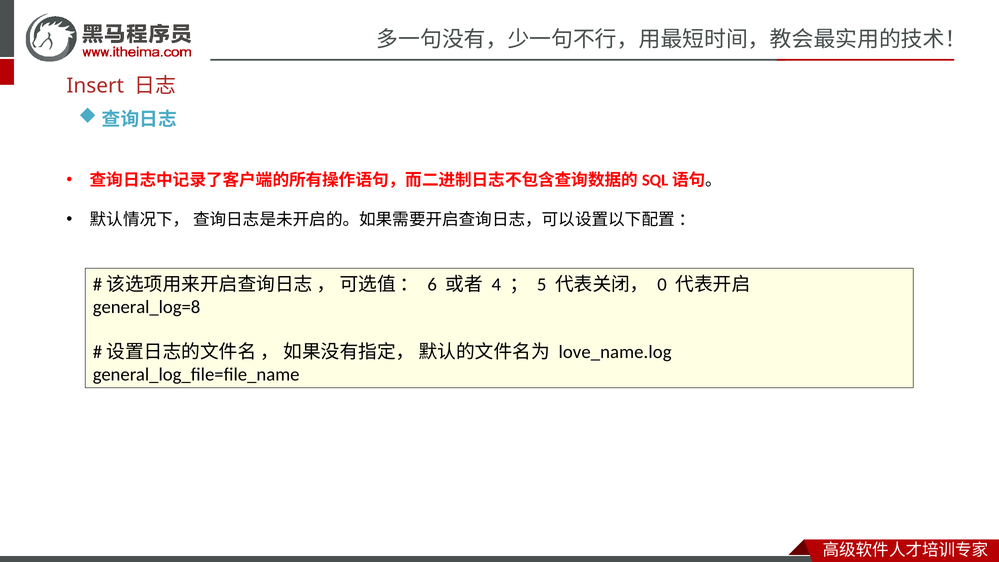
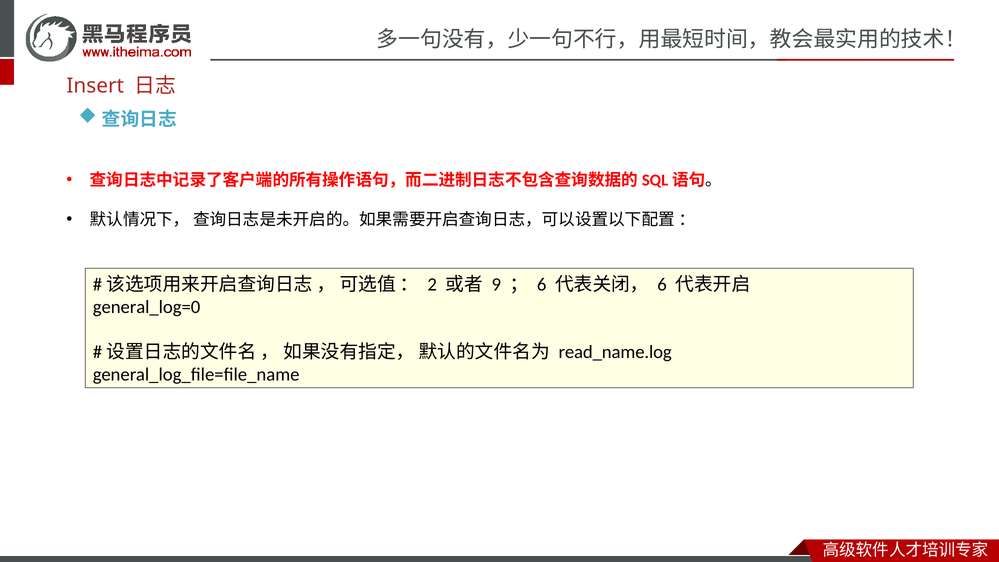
6: 6 -> 2
4: 4 -> 9
5 at (542, 284): 5 -> 6
0 at (662, 284): 0 -> 6
general_log=8: general_log=8 -> general_log=0
love_name.log: love_name.log -> read_name.log
